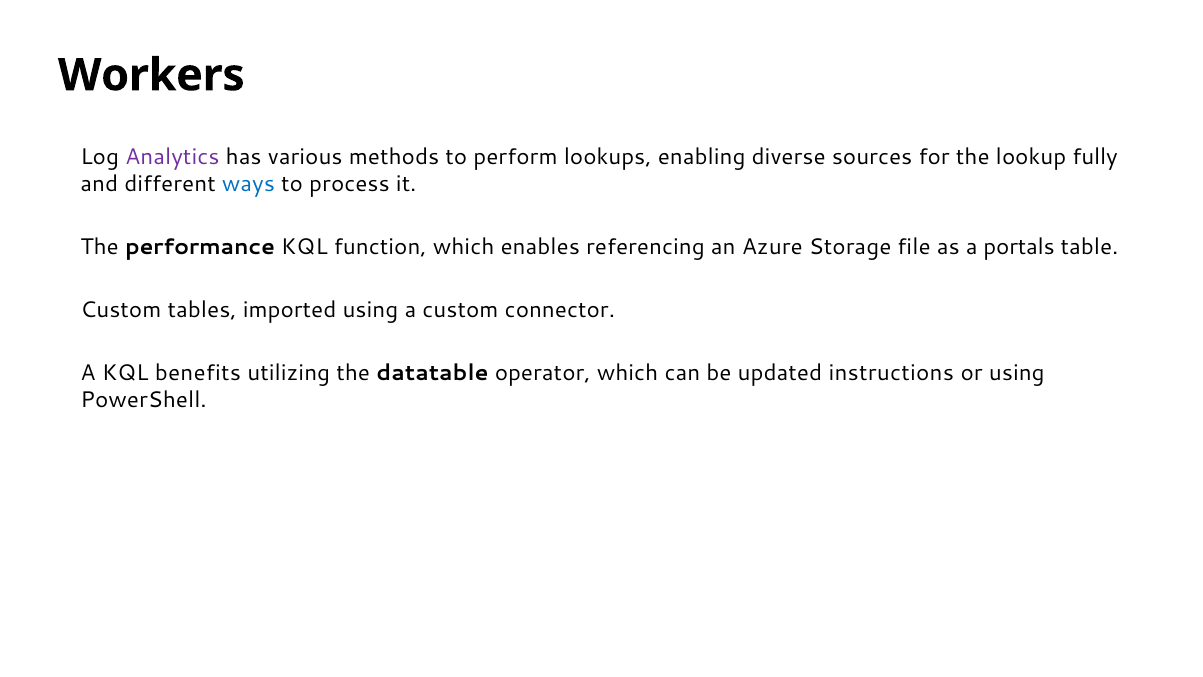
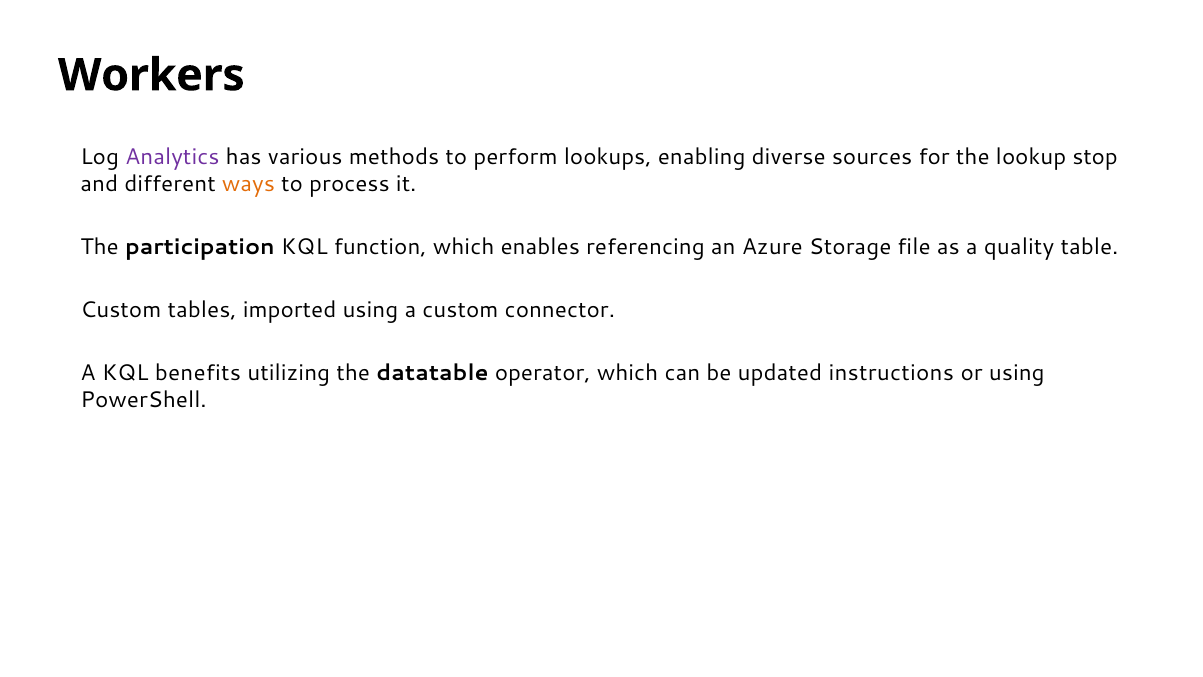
fully: fully -> stop
ways colour: blue -> orange
performance: performance -> participation
portals: portals -> quality
